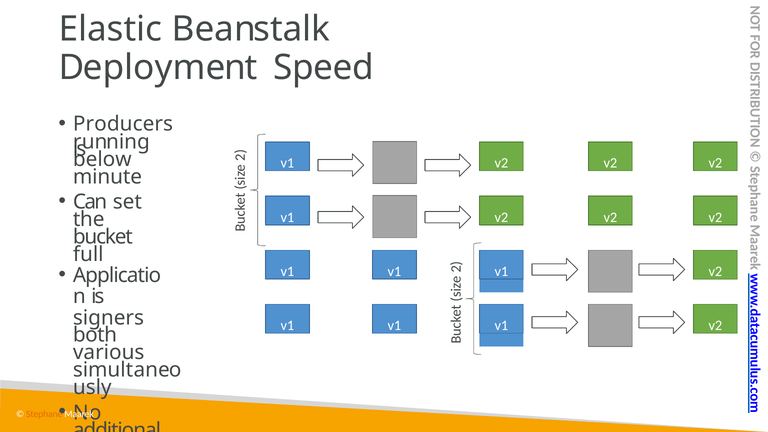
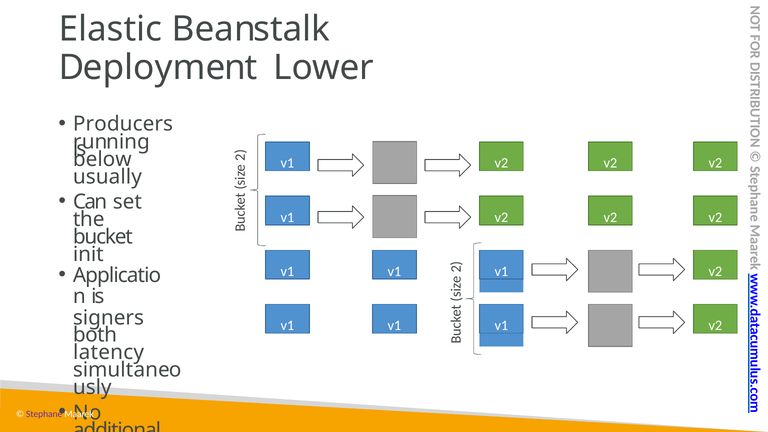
Speed: Speed -> Lower
minute: minute -> usually
full: full -> init
various: various -> latency
Stephane colour: orange -> purple
